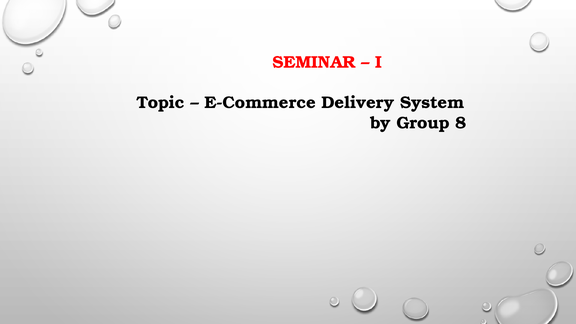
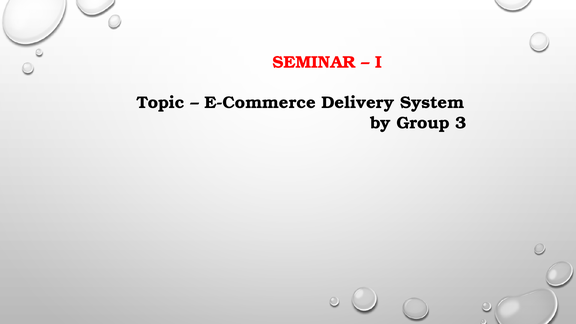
8: 8 -> 3
